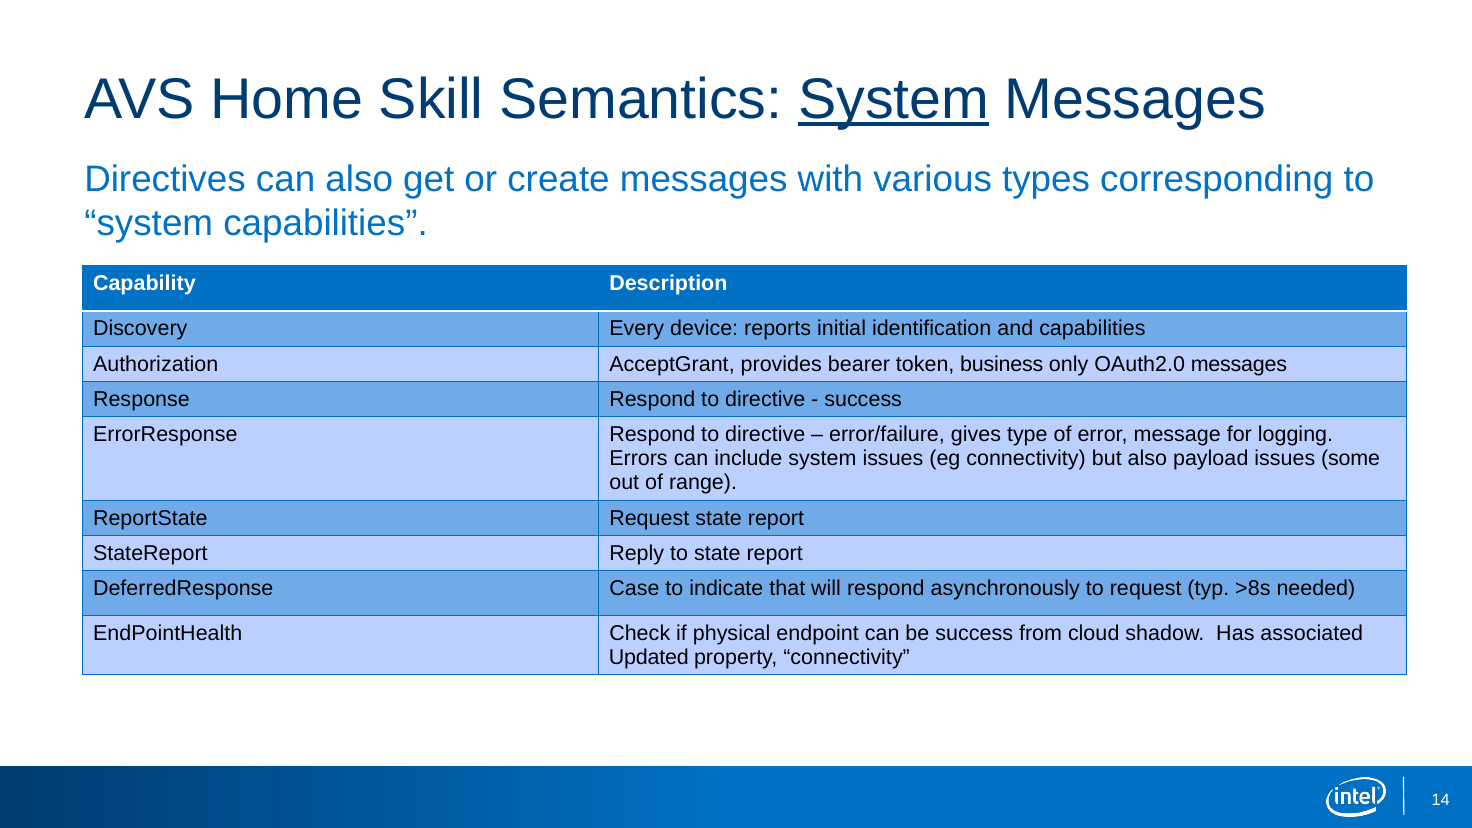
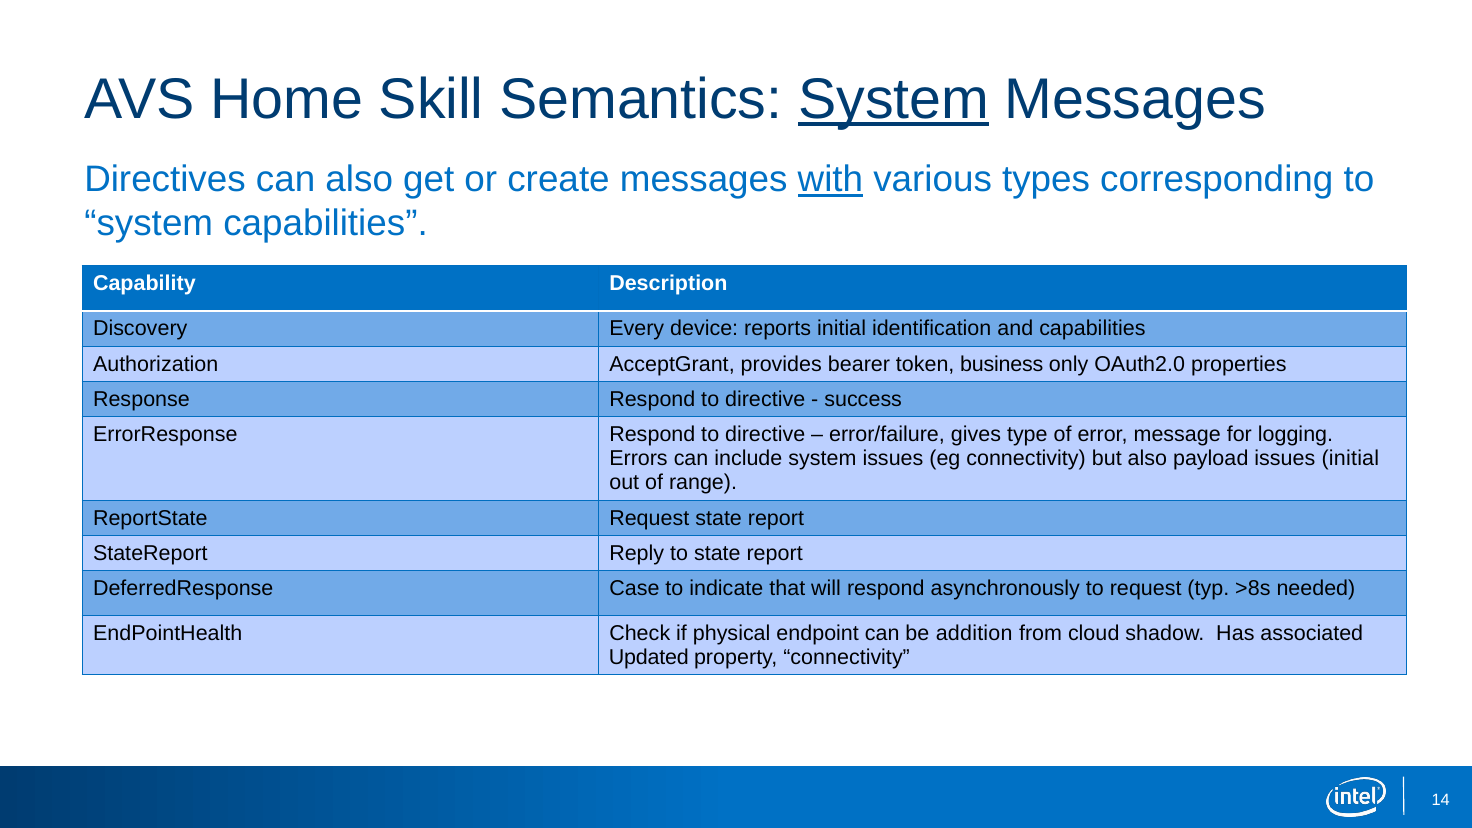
with underline: none -> present
OAuth2.0 messages: messages -> properties
issues some: some -> initial
be success: success -> addition
